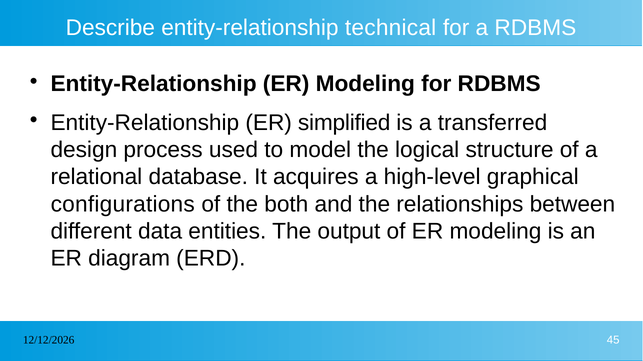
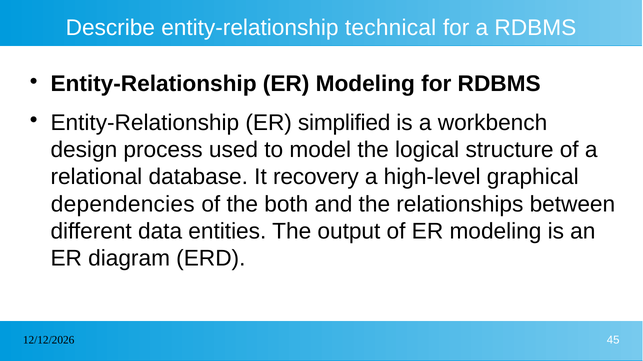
transferred: transferred -> workbench
acquires: acquires -> recovery
configurations: configurations -> dependencies
